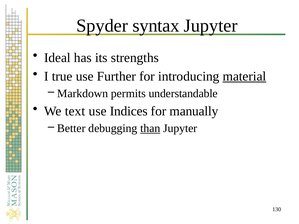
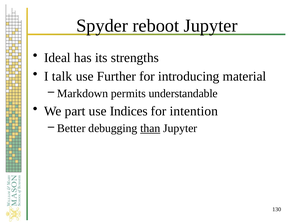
syntax: syntax -> reboot
true: true -> talk
material underline: present -> none
text: text -> part
manually: manually -> intention
